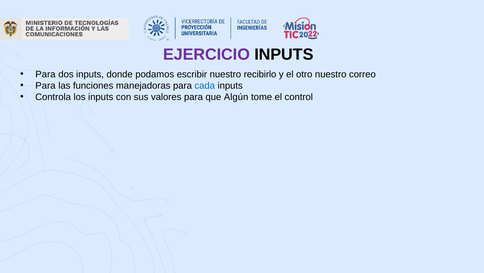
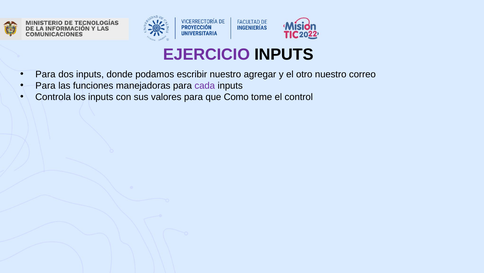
recibirlo: recibirlo -> agregar
cada colour: blue -> purple
Algún: Algún -> Como
